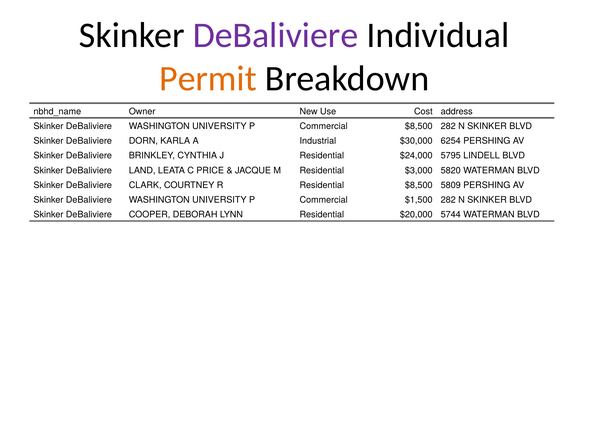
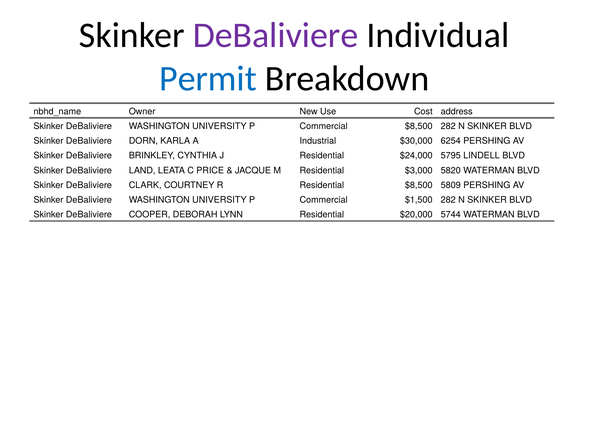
Permit colour: orange -> blue
